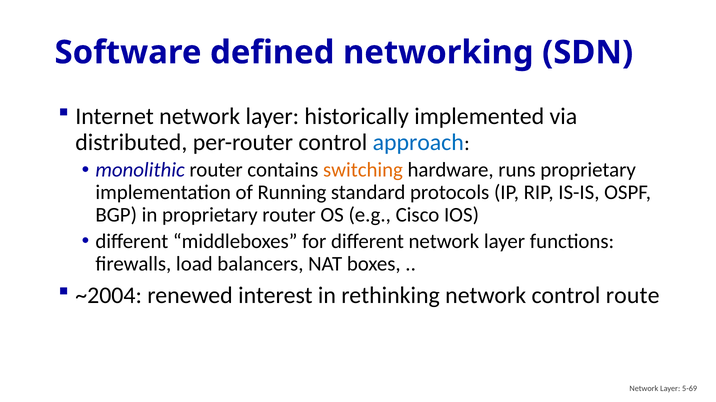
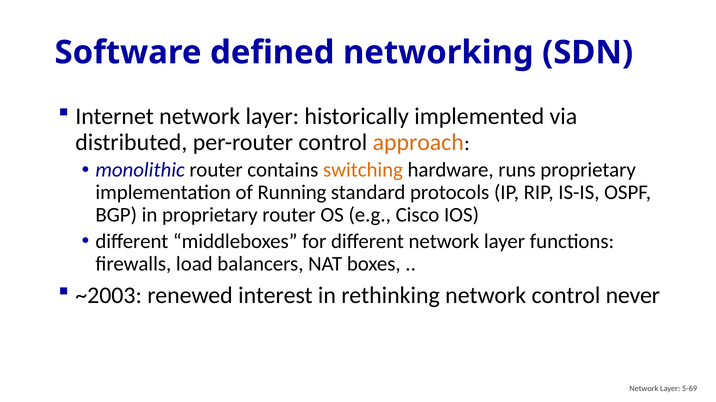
approach colour: blue -> orange
~2004: ~2004 -> ~2003
route: route -> never
